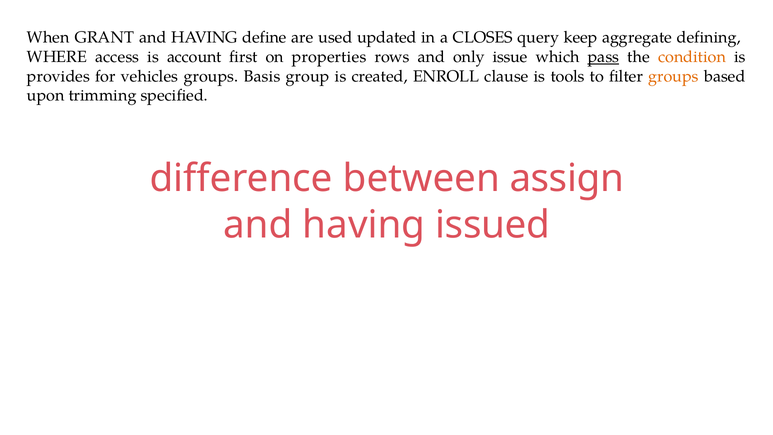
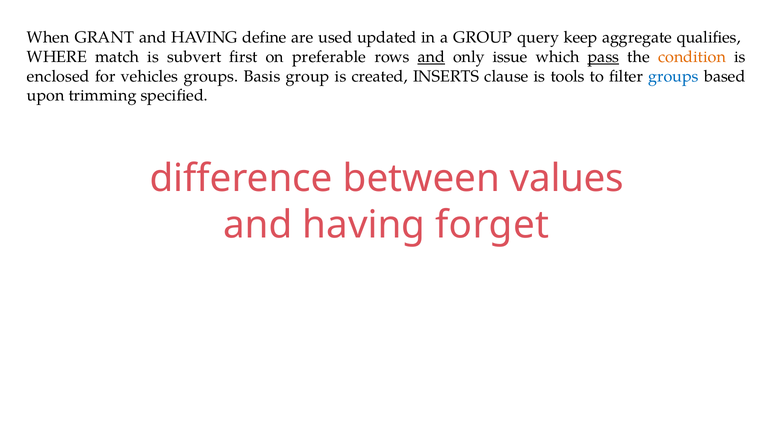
a CLOSES: CLOSES -> GROUP
defining: defining -> qualifies
access: access -> match
account: account -> subvert
properties: properties -> preferable
and at (431, 57) underline: none -> present
provides: provides -> enclosed
ENROLL: ENROLL -> INSERTS
groups at (673, 76) colour: orange -> blue
assign: assign -> values
issued: issued -> forget
